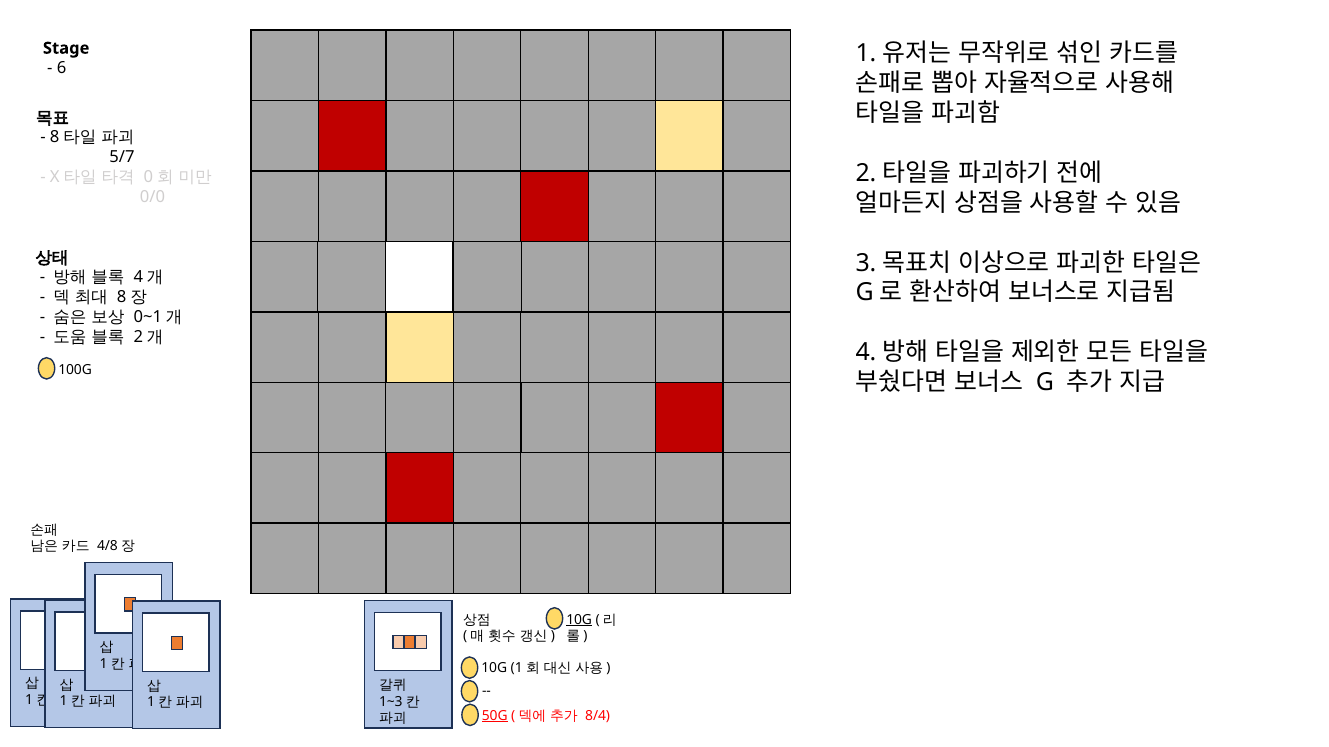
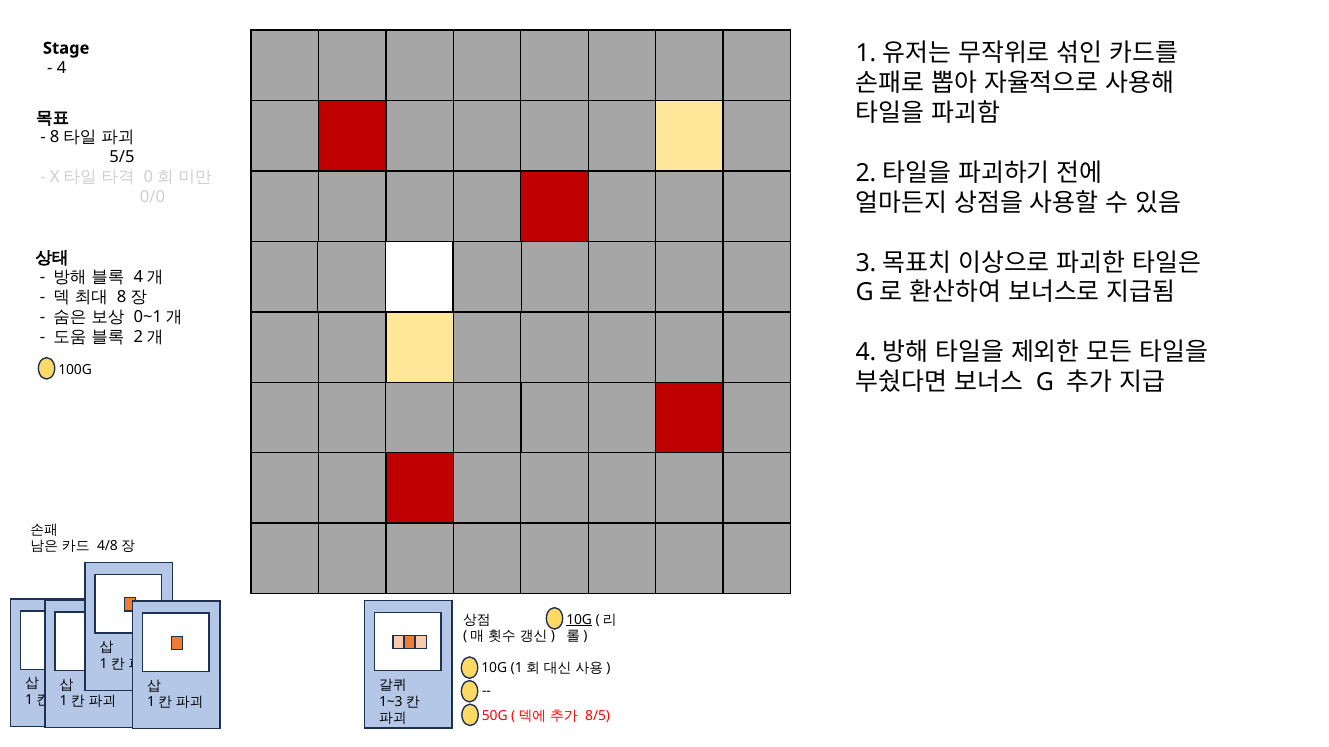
6: 6 -> 4
5/7: 5/7 -> 5/5
50G underline: present -> none
8/4: 8/4 -> 8/5
